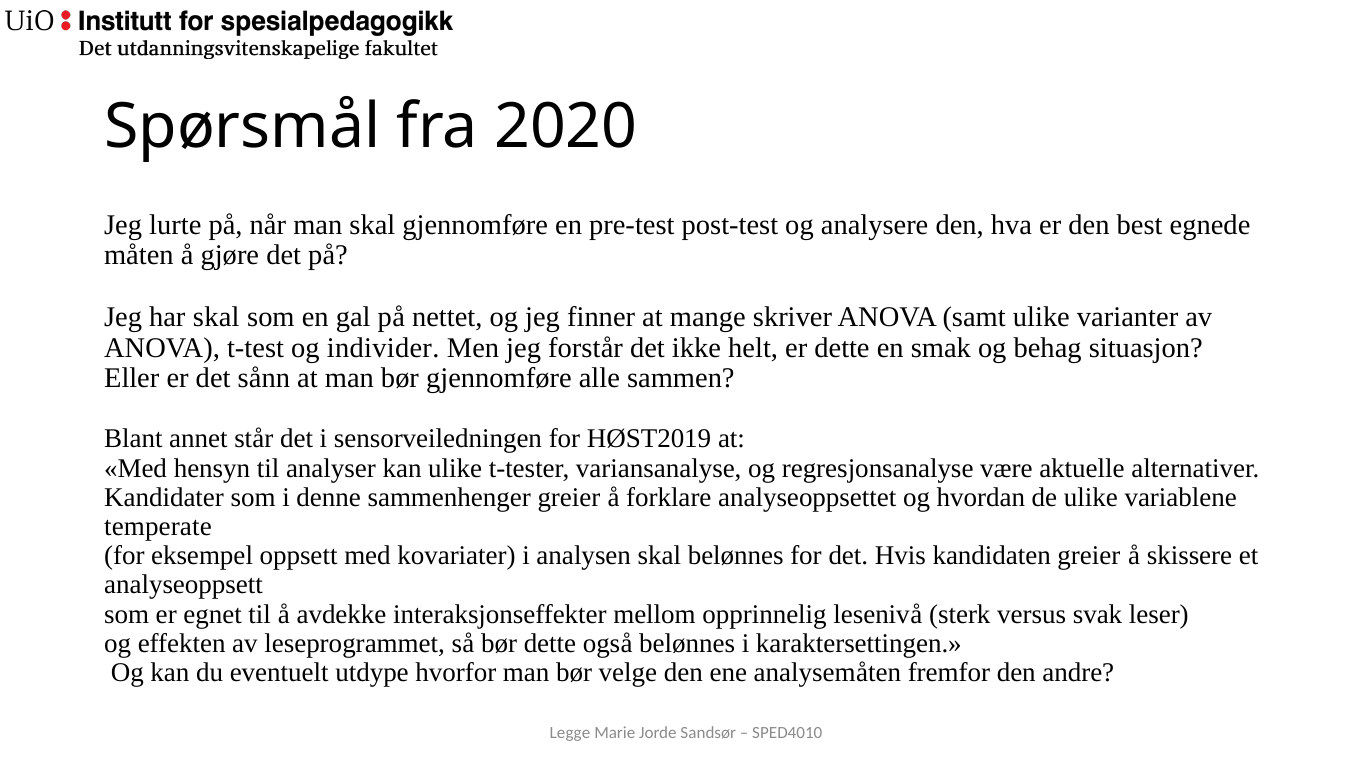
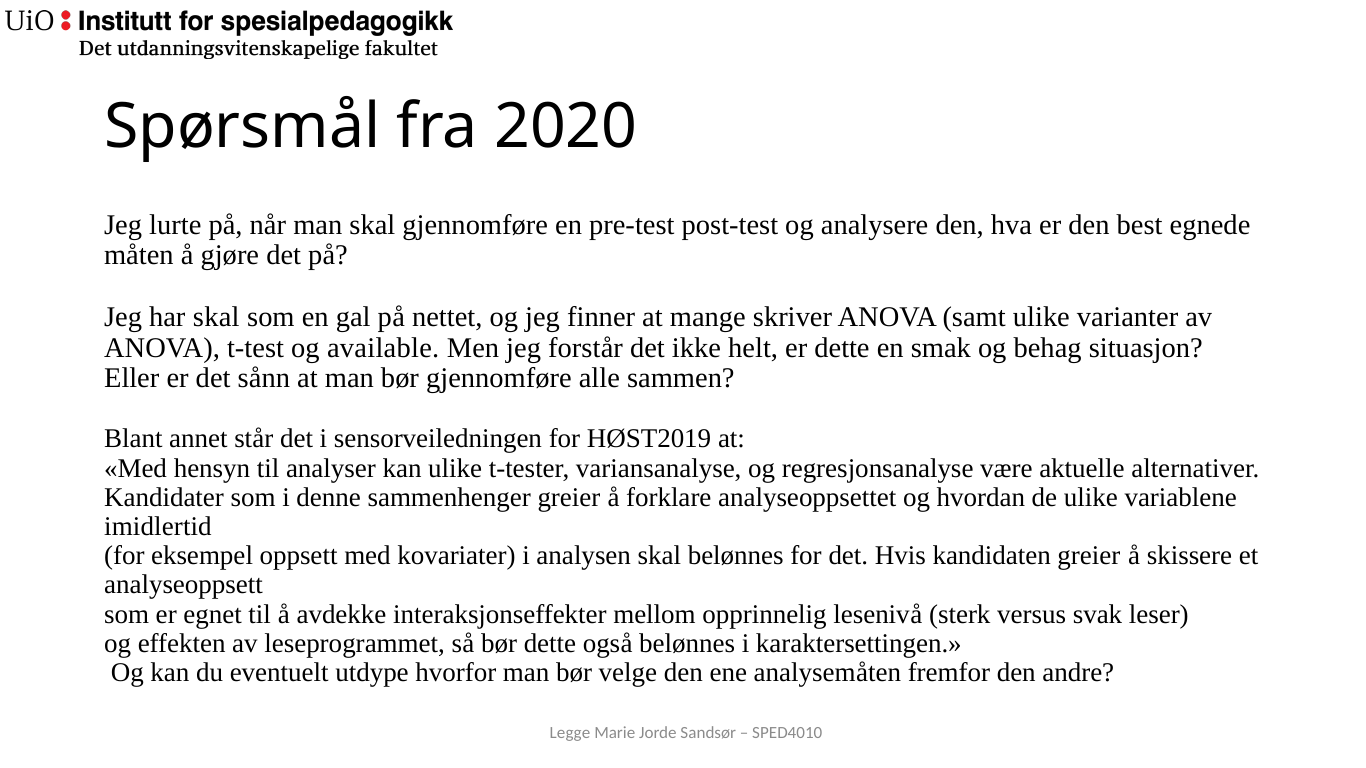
individer: individer -> available
temperate: temperate -> imidlertid
